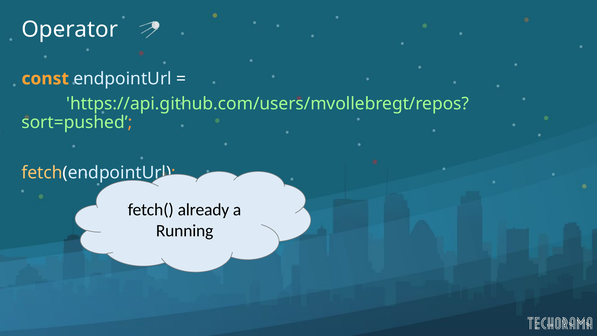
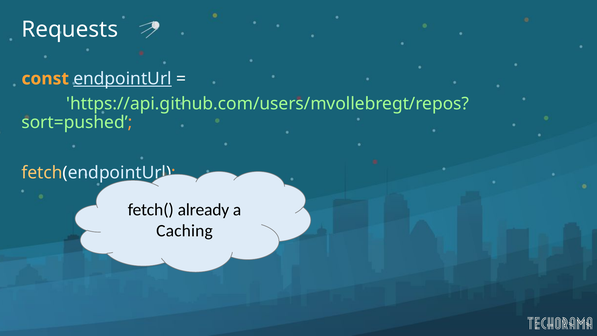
Operator: Operator -> Requests
endpointUrl underline: none -> present
Running: Running -> Caching
